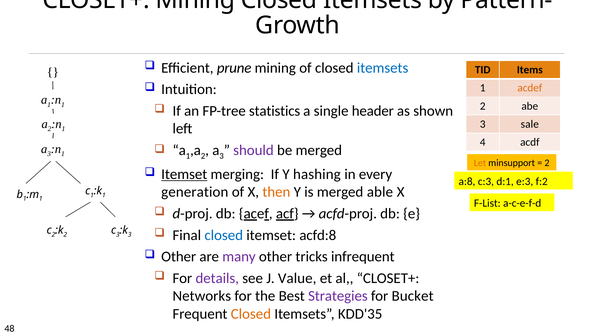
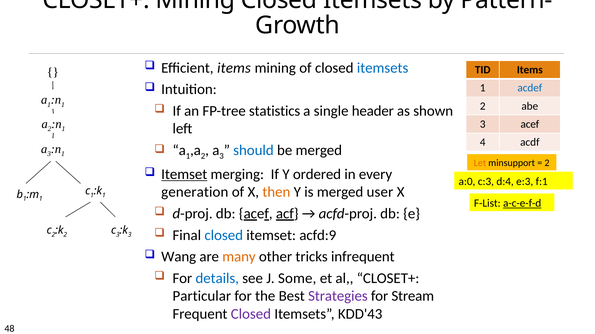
Efficient prune: prune -> items
acdef colour: orange -> blue
3 sale: sale -> acef
should colour: purple -> blue
hashing: hashing -> ordered
a:8: a:8 -> a:0
d:1: d:1 -> d:4
f:2: f:2 -> f:1
able: able -> user
a-c-e-f-d underline: none -> present
acfd:8: acfd:8 -> acfd:9
Other at (179, 257): Other -> Wang
many colour: purple -> orange
details colour: purple -> blue
Value: Value -> Some
Networks: Networks -> Particular
Bucket: Bucket -> Stream
Closed at (251, 314) colour: orange -> purple
KDD'35: KDD'35 -> KDD'43
